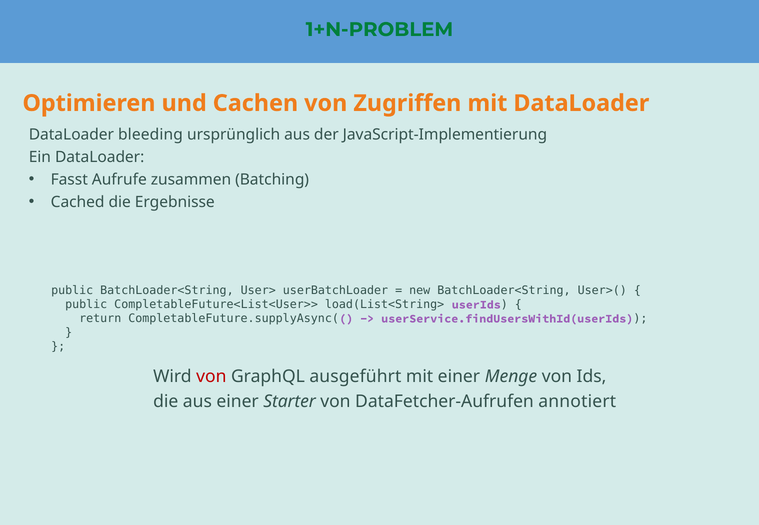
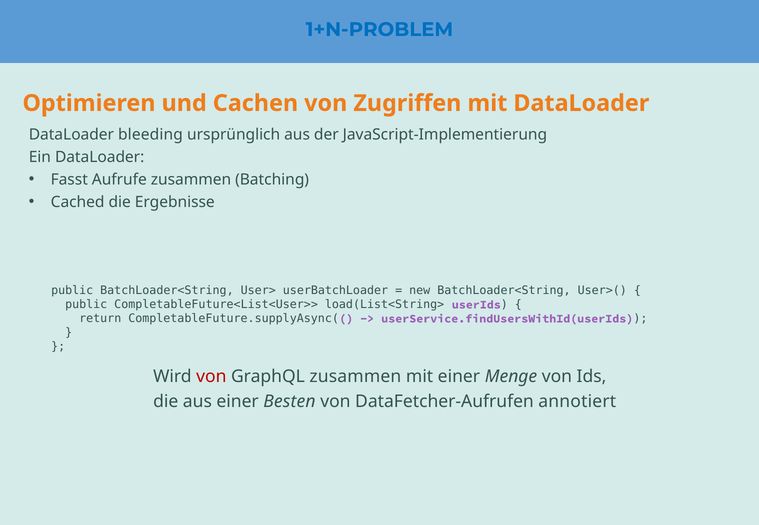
1+N-PROBLEM colour: green -> blue
GraphQL ausgeführt: ausgeführt -> zusammen
Starter: Starter -> Besten
